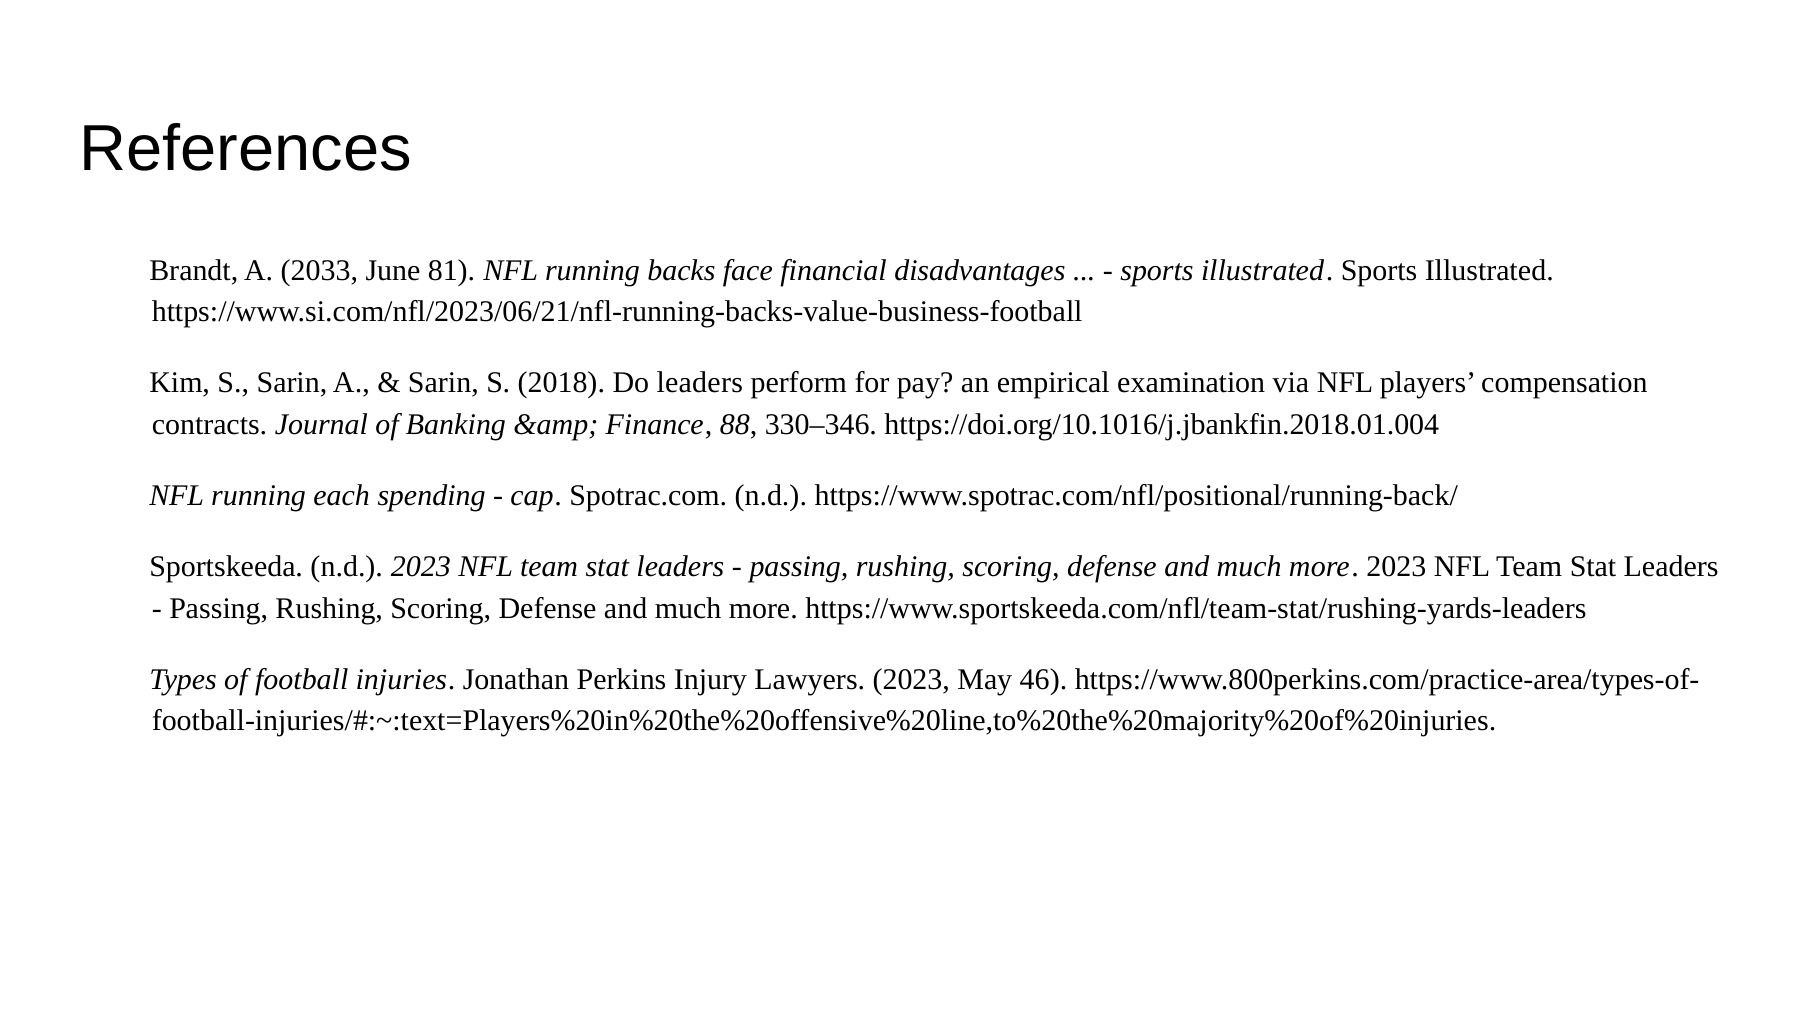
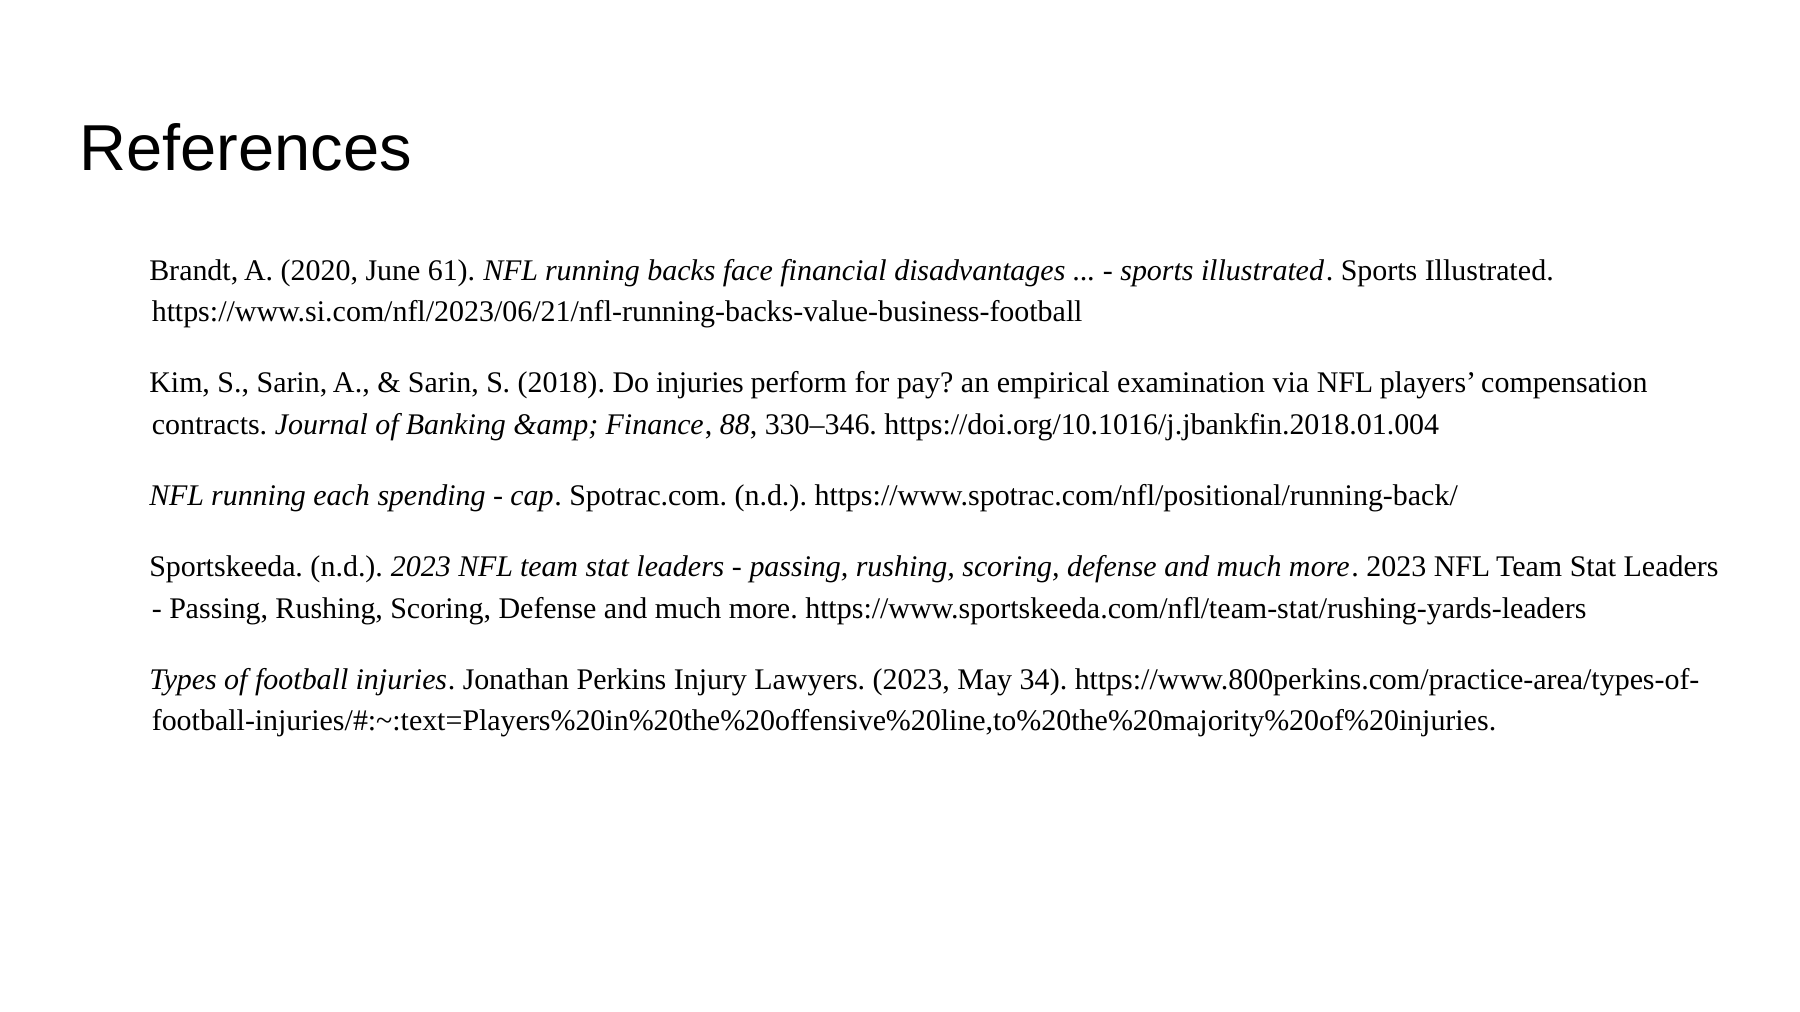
2033: 2033 -> 2020
81: 81 -> 61
Do leaders: leaders -> injuries
46: 46 -> 34
